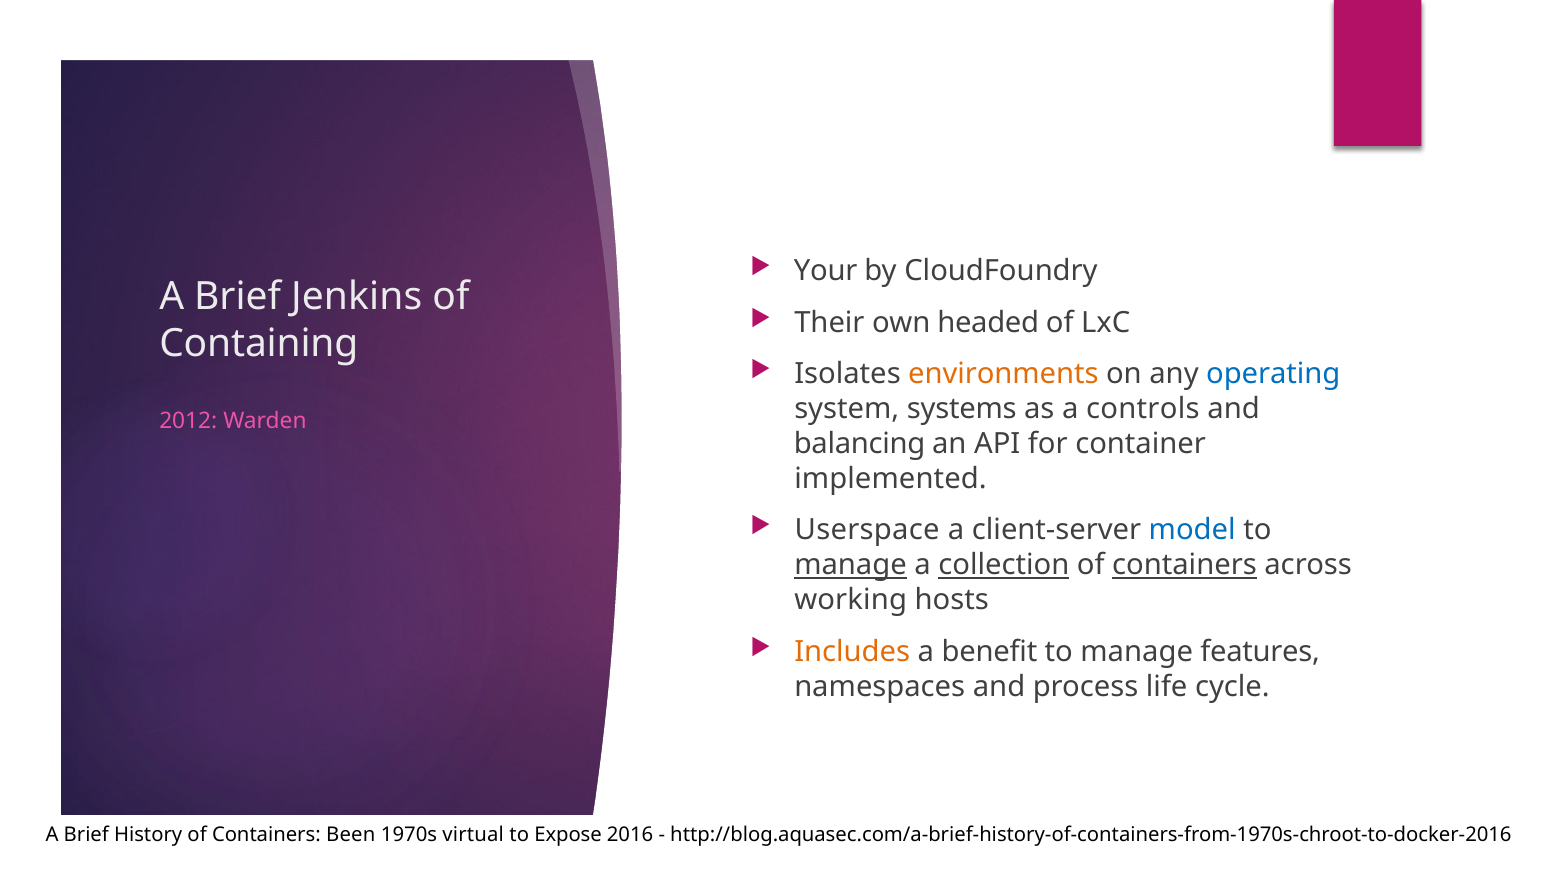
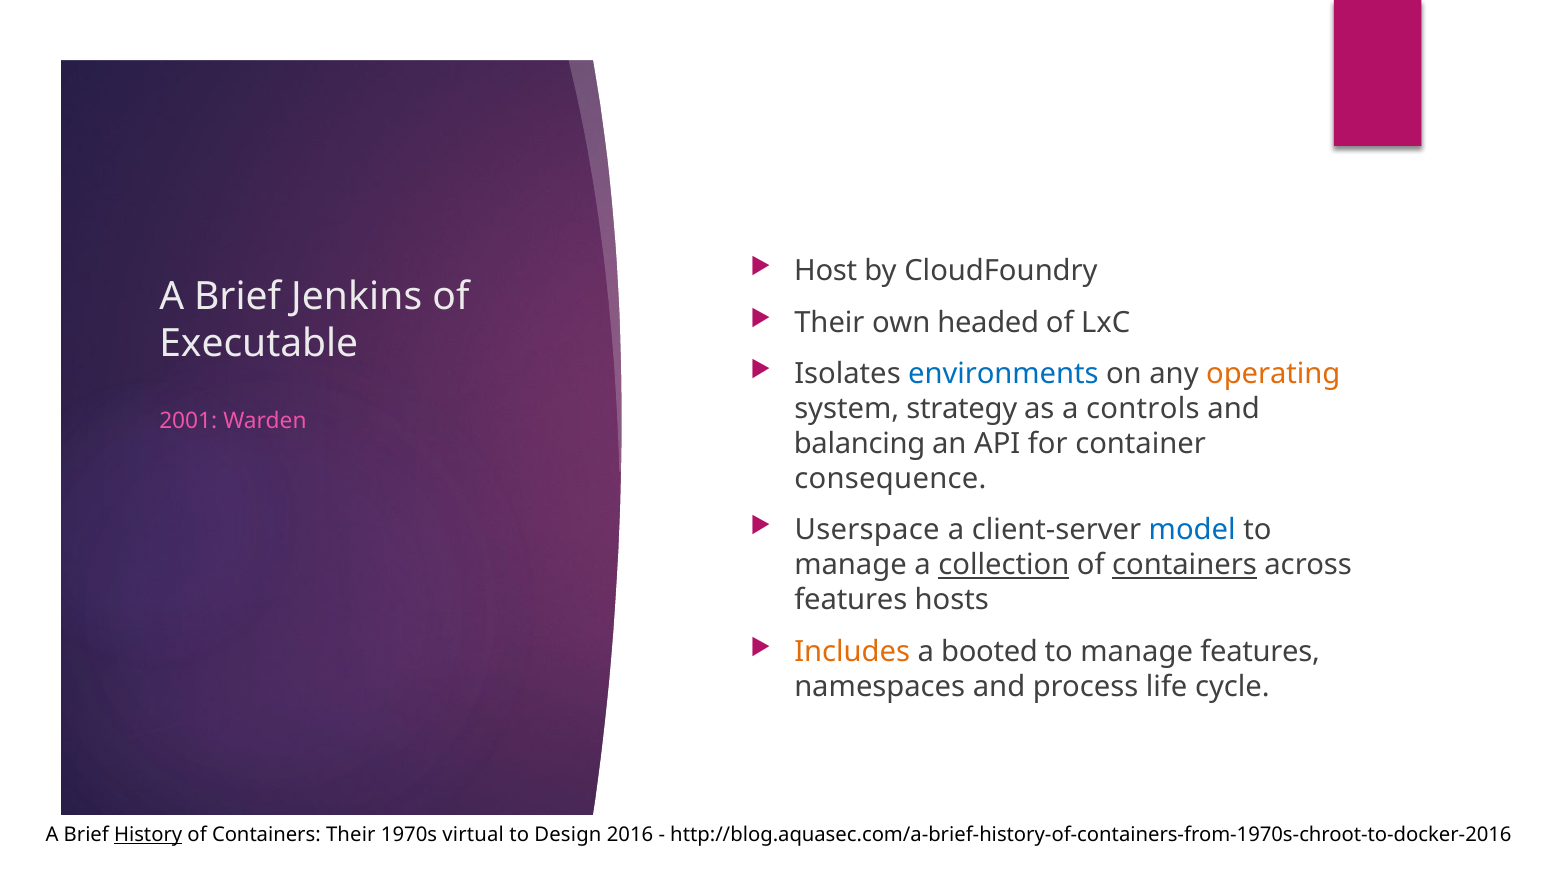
Your: Your -> Host
Containing: Containing -> Executable
environments colour: orange -> blue
operating colour: blue -> orange
systems: systems -> strategy
2012: 2012 -> 2001
implemented: implemented -> consequence
manage at (851, 565) underline: present -> none
working at (851, 601): working -> features
benefit: benefit -> booted
History underline: none -> present
Containers Been: Been -> Their
Expose: Expose -> Design
